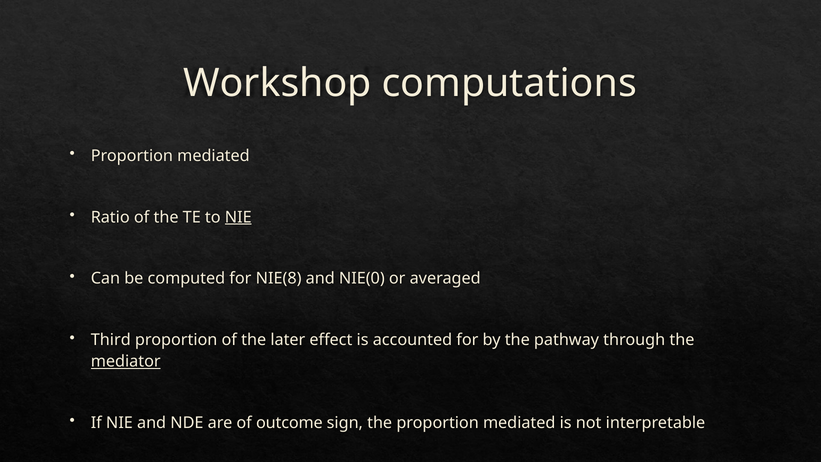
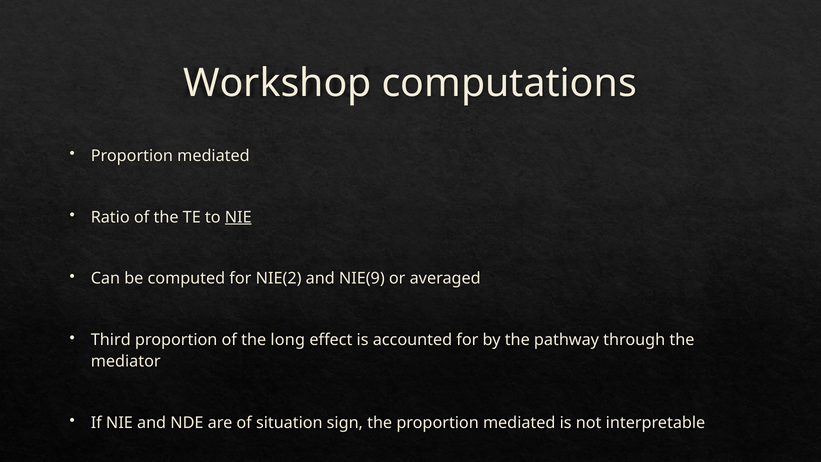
NIE(8: NIE(8 -> NIE(2
NIE(0: NIE(0 -> NIE(9
later: later -> long
mediator underline: present -> none
outcome: outcome -> situation
